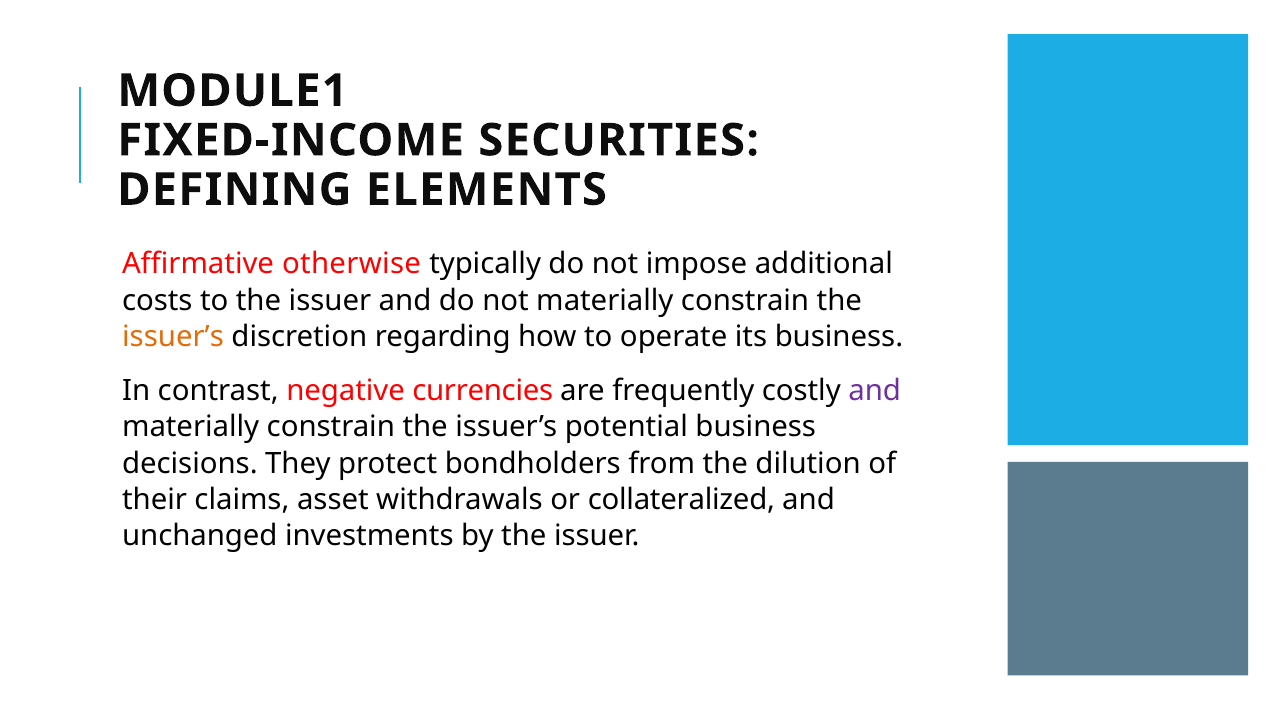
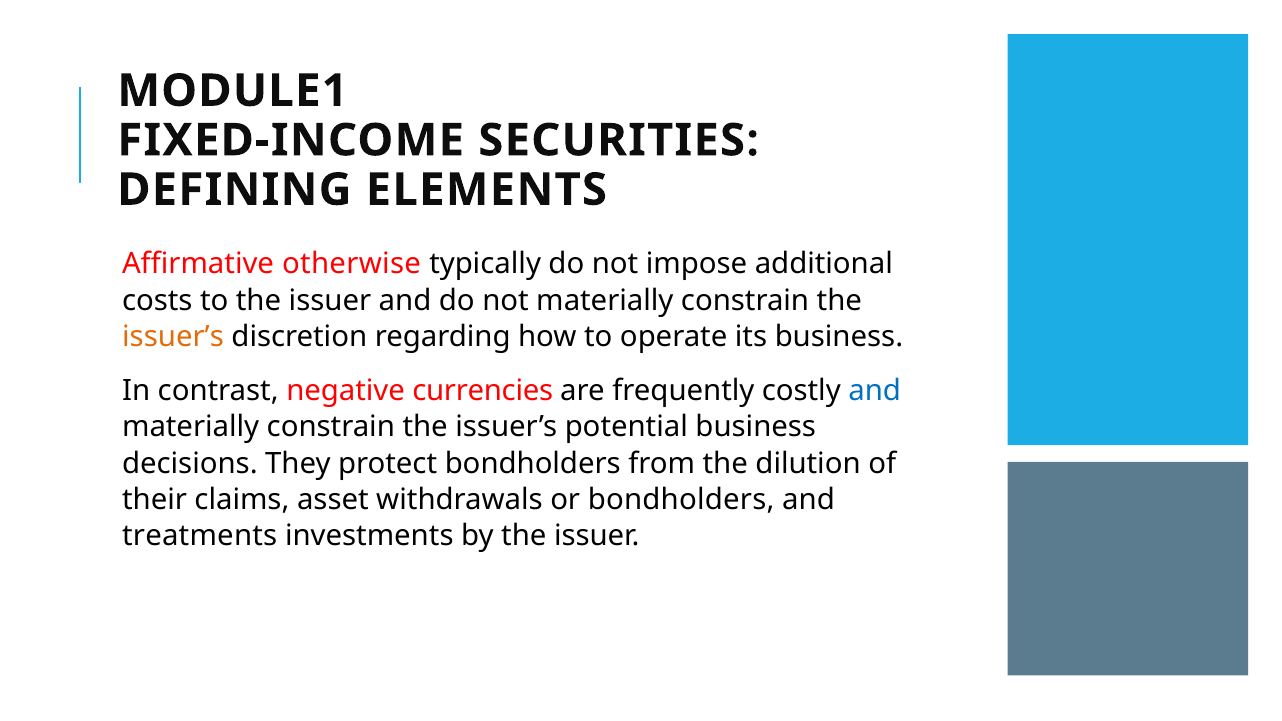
and at (875, 391) colour: purple -> blue
or collateralized: collateralized -> bondholders
unchanged: unchanged -> treatments
